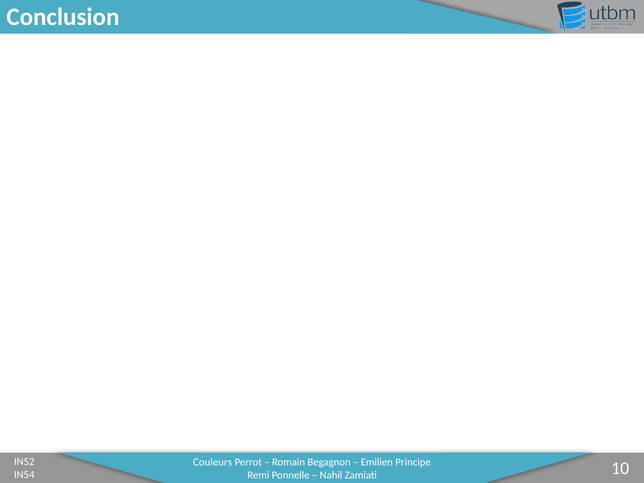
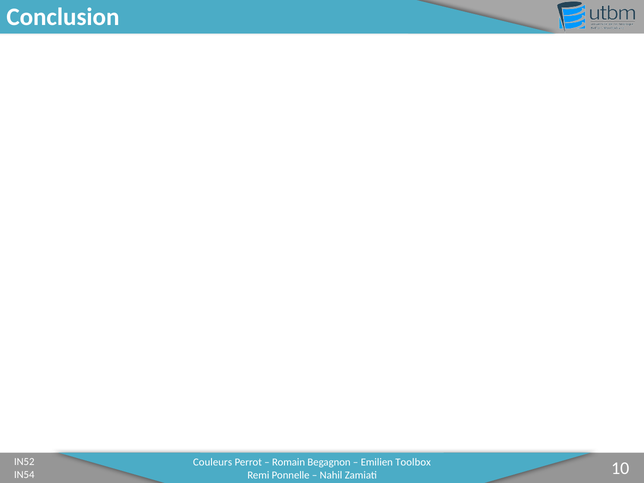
Principe: Principe -> Toolbox
